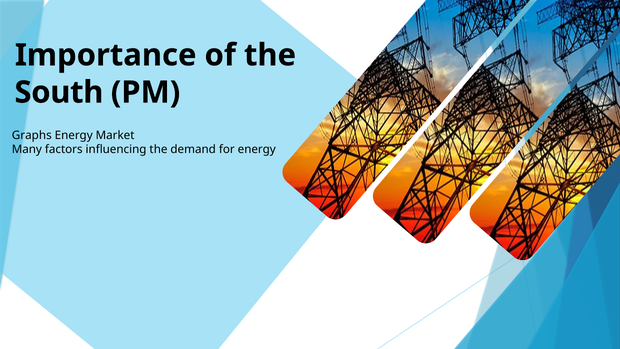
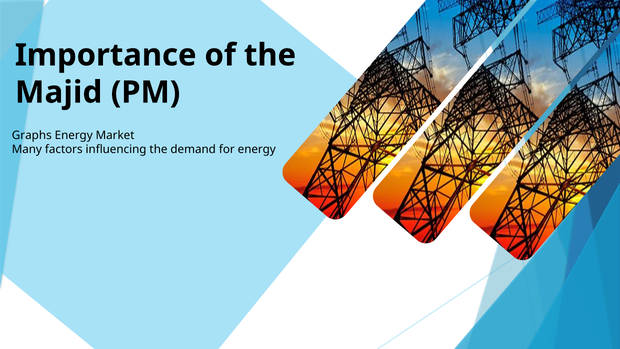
South: South -> Majid
